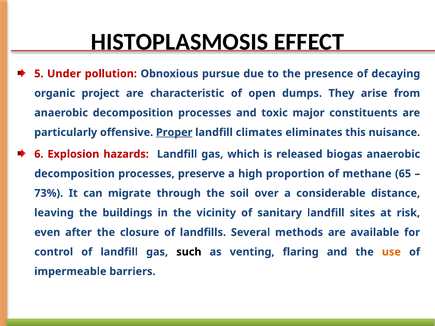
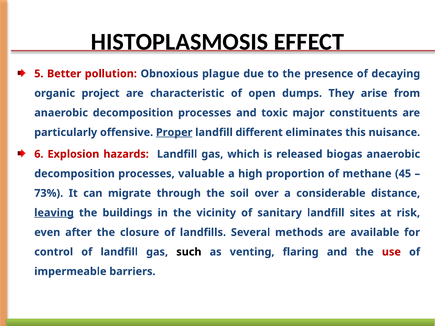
Under: Under -> Better
pursue: pursue -> plague
climates: climates -> different
preserve: preserve -> valuable
65: 65 -> 45
leaving underline: none -> present
use colour: orange -> red
